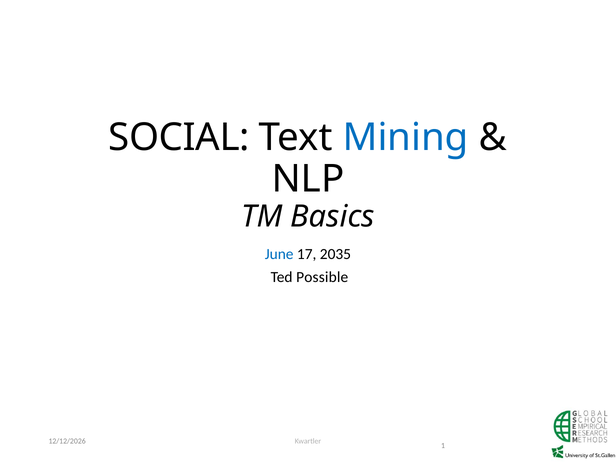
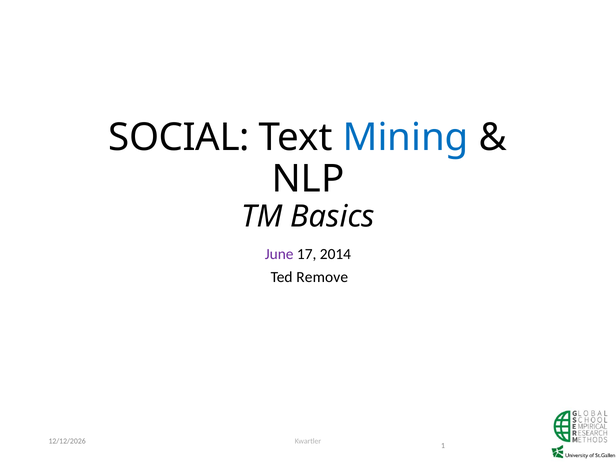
June colour: blue -> purple
2035: 2035 -> 2014
Possible: Possible -> Remove
